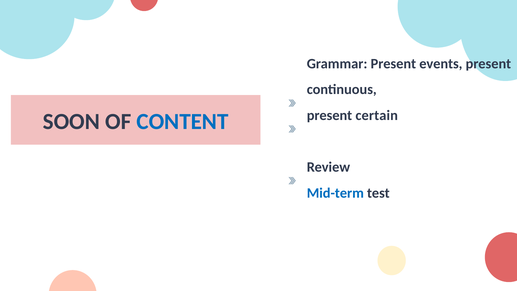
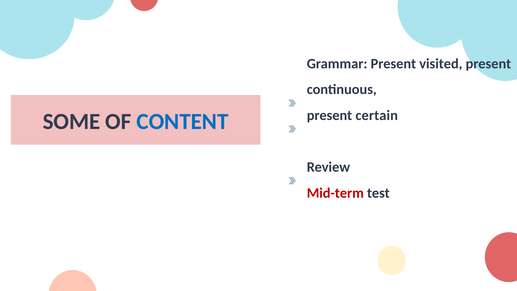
events: events -> visited
SOON: SOON -> SOME
Mid-term colour: blue -> red
